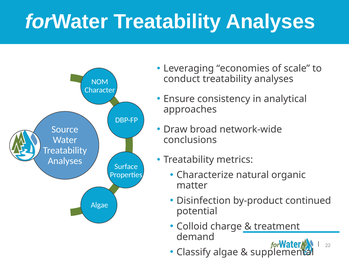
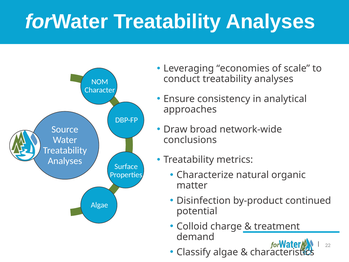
supplemental: supplemental -> characteristics
